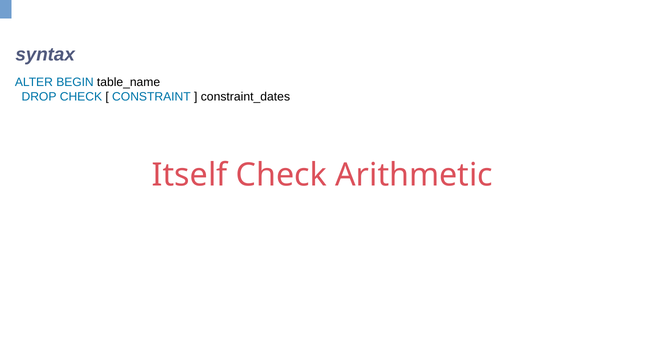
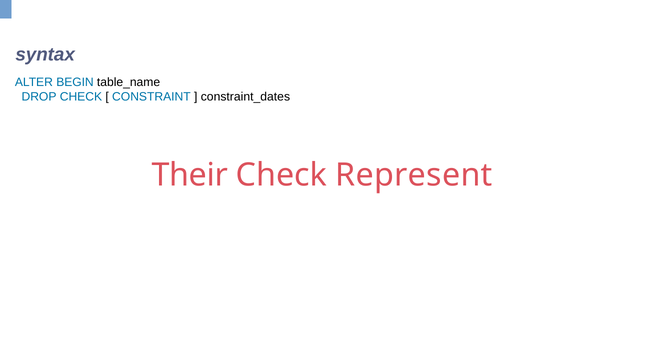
Itself: Itself -> Their
Arithmetic: Arithmetic -> Represent
